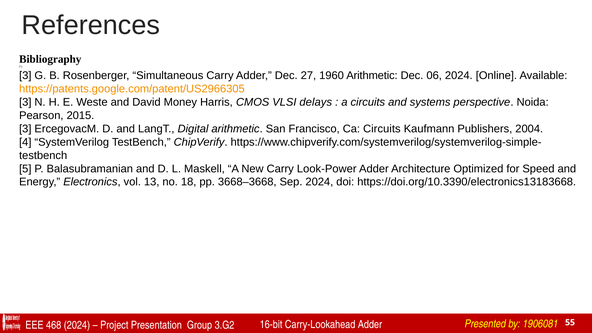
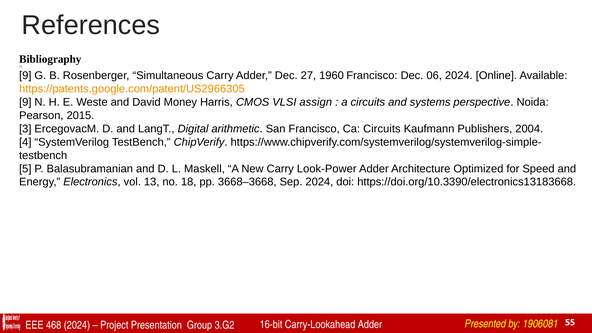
3 at (25, 75): 3 -> 9
1960 Arithmetic: Arithmetic -> Francisco
3 at (25, 102): 3 -> 9
delays: delays -> assign
